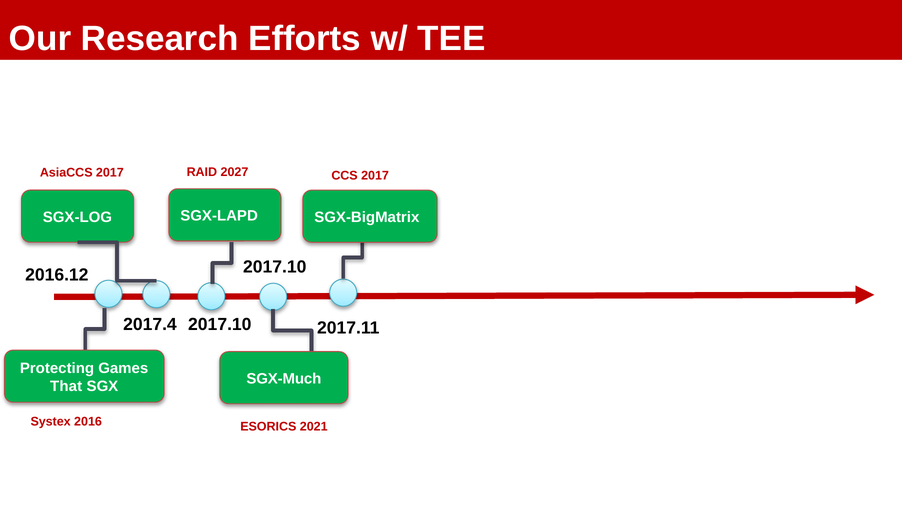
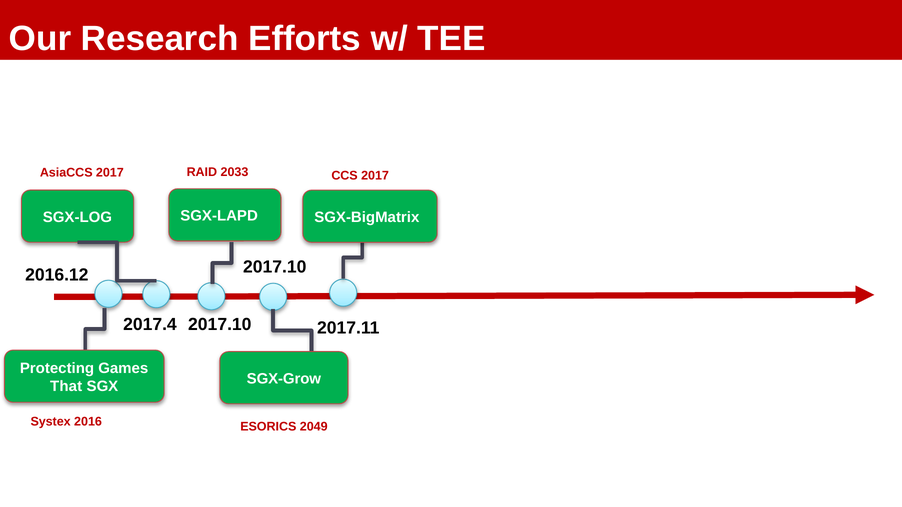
2027: 2027 -> 2033
SGX-Much: SGX-Much -> SGX-Grow
2021: 2021 -> 2049
